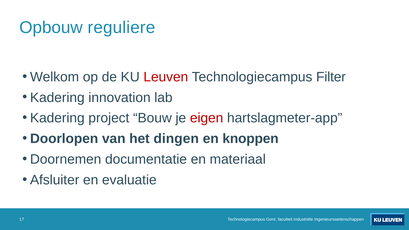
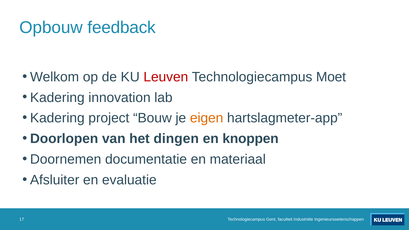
reguliere: reguliere -> feedback
Filter: Filter -> Moet
eigen colour: red -> orange
